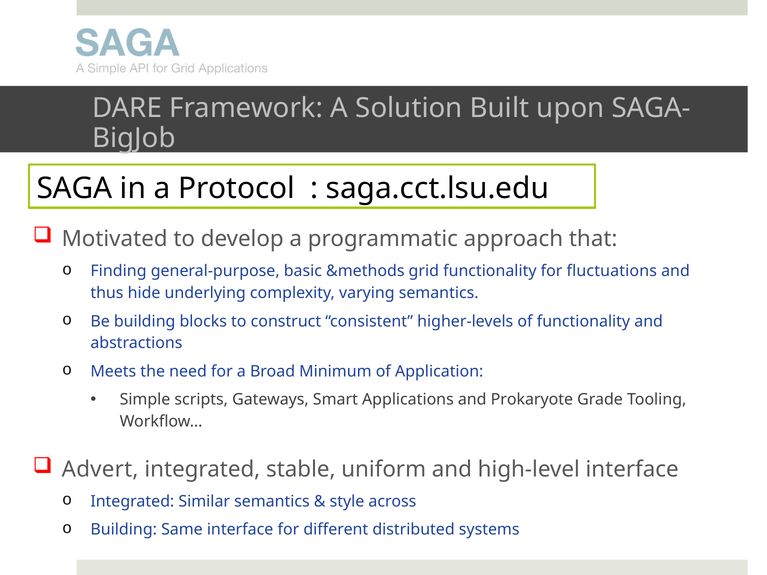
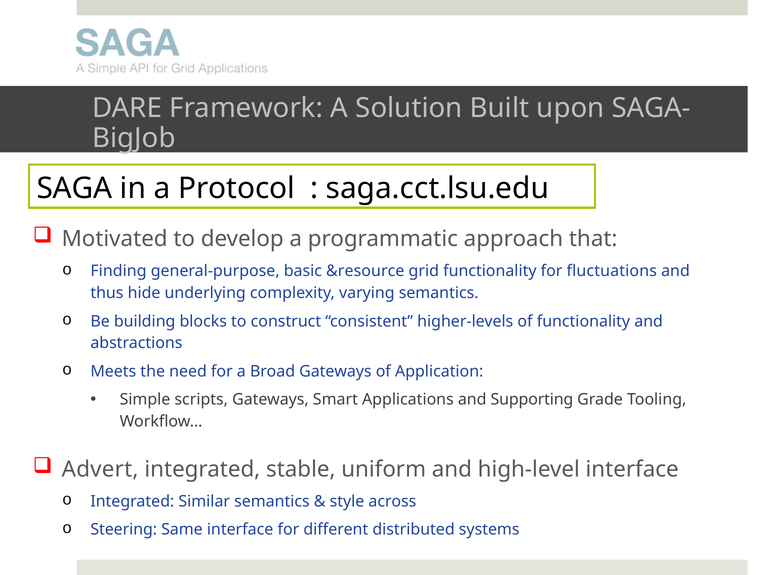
&methods: &methods -> &resource
Broad Minimum: Minimum -> Gateways
Prokaryote: Prokaryote -> Supporting
Building at (124, 530): Building -> Steering
